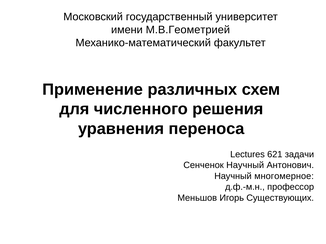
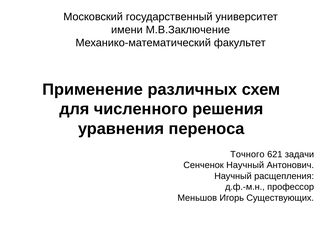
М.В.Геометрией: М.В.Геометрией -> М.В.Заключение
Lectures: Lectures -> Точного
многомерное: многомерное -> расщепления
